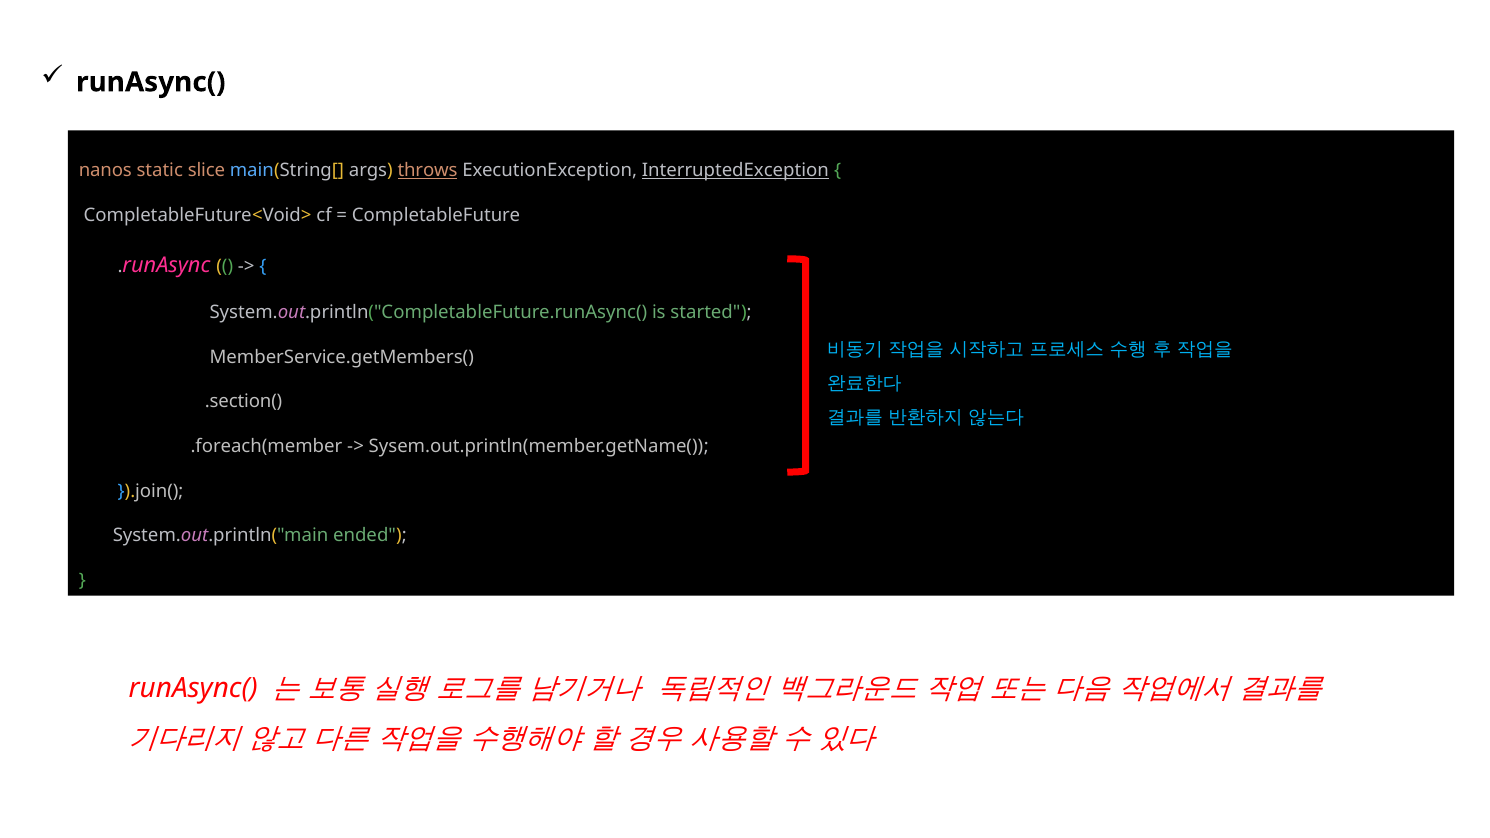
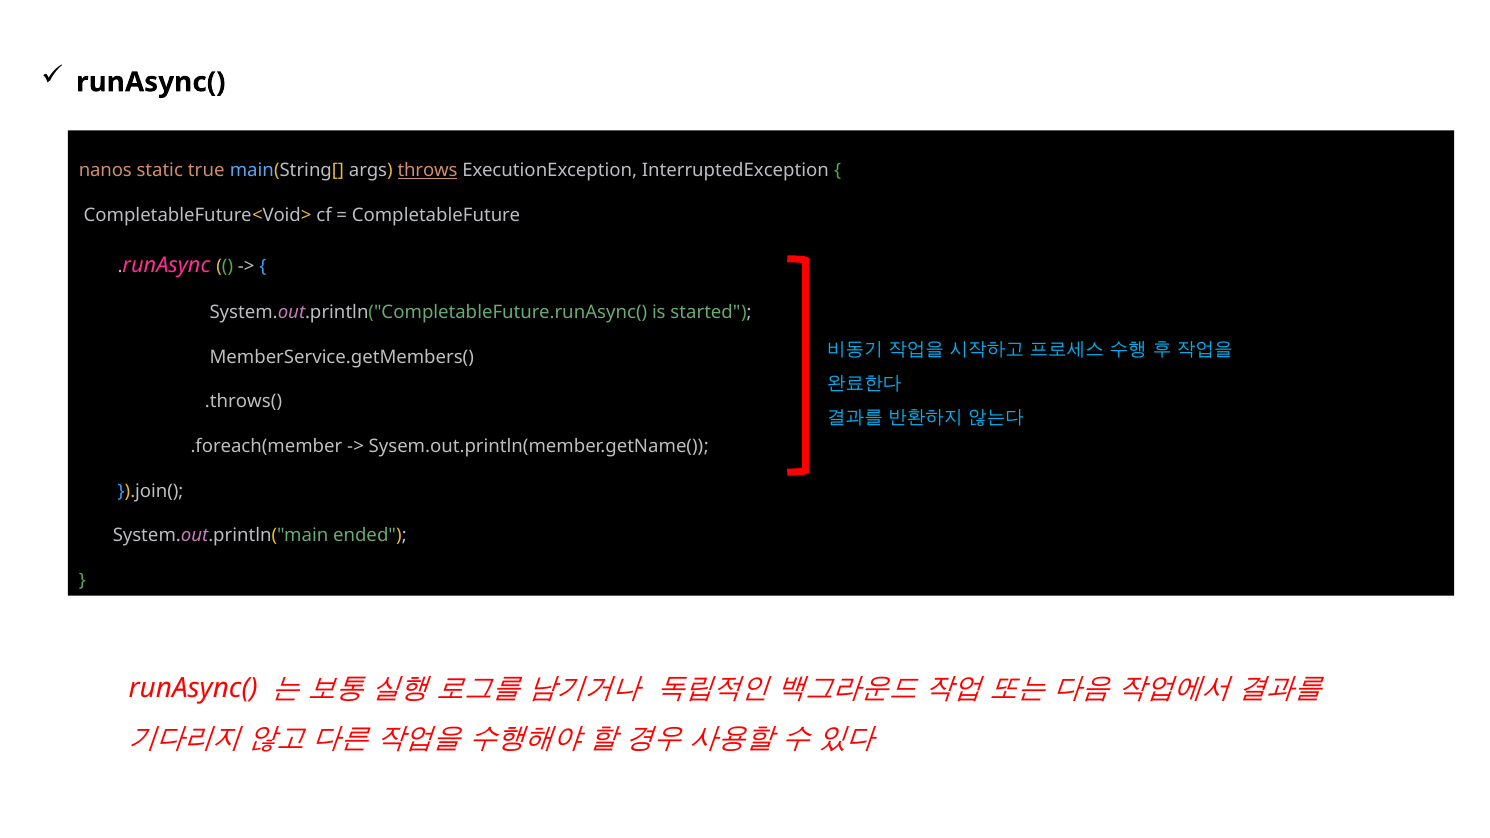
slice: slice -> true
InterruptedException underline: present -> none
.section(: .section( -> .throws(
